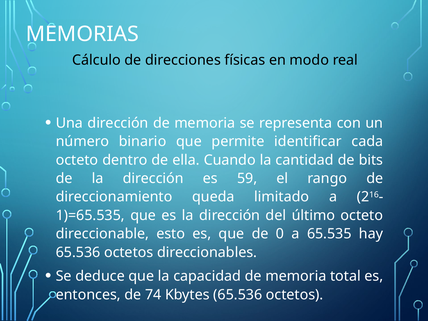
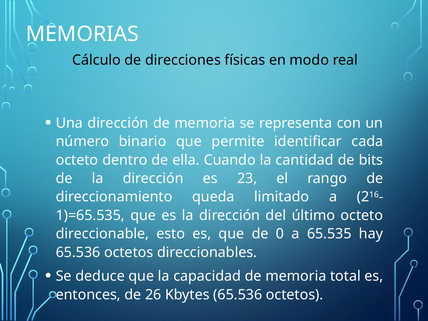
59: 59 -> 23
74: 74 -> 26
